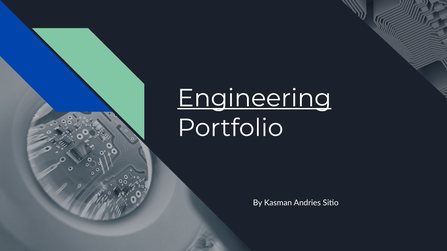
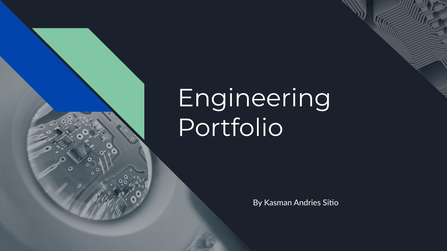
Engineering underline: present -> none
